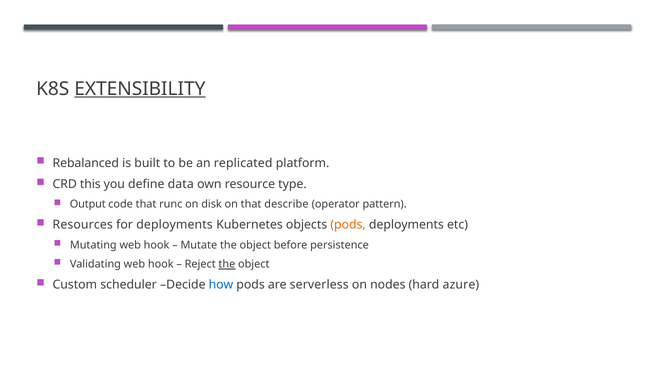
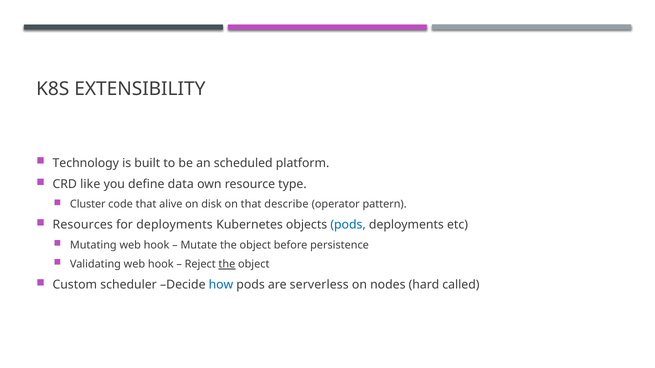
EXTENSIBILITY underline: present -> none
Rebalanced: Rebalanced -> Technology
replicated: replicated -> scheduled
this: this -> like
Output: Output -> Cluster
runc: runc -> alive
pods at (348, 225) colour: orange -> blue
azure: azure -> called
